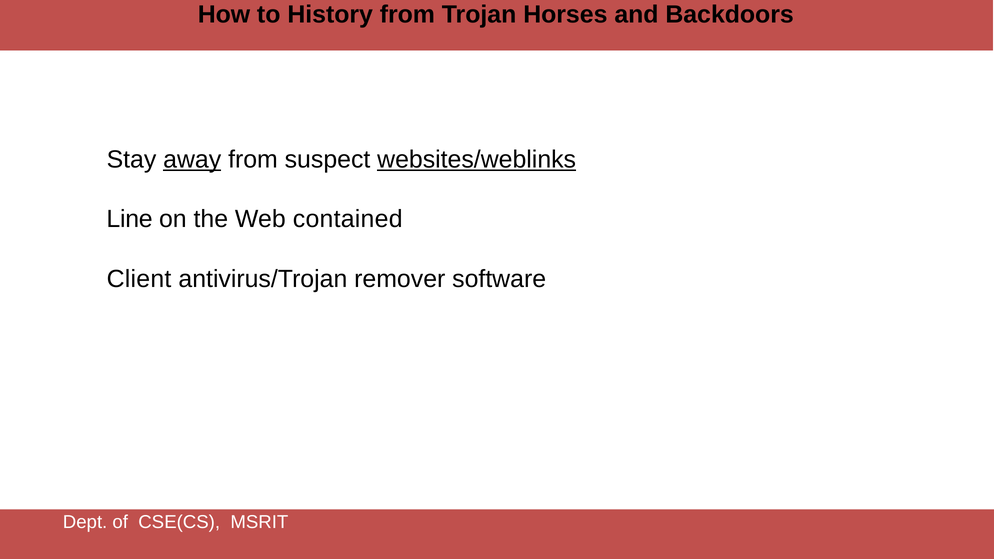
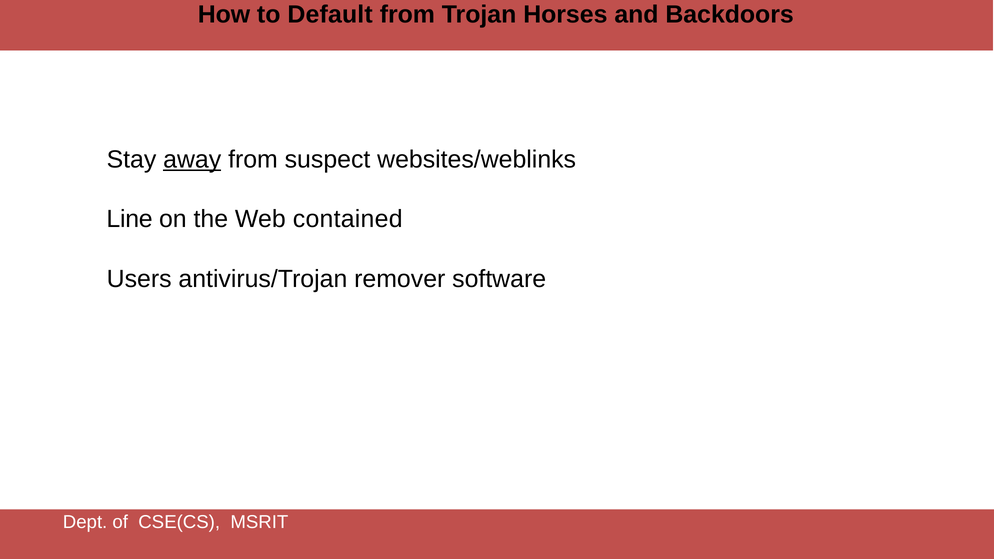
History: History -> Default
websites/weblinks underline: present -> none
Client: Client -> Users
